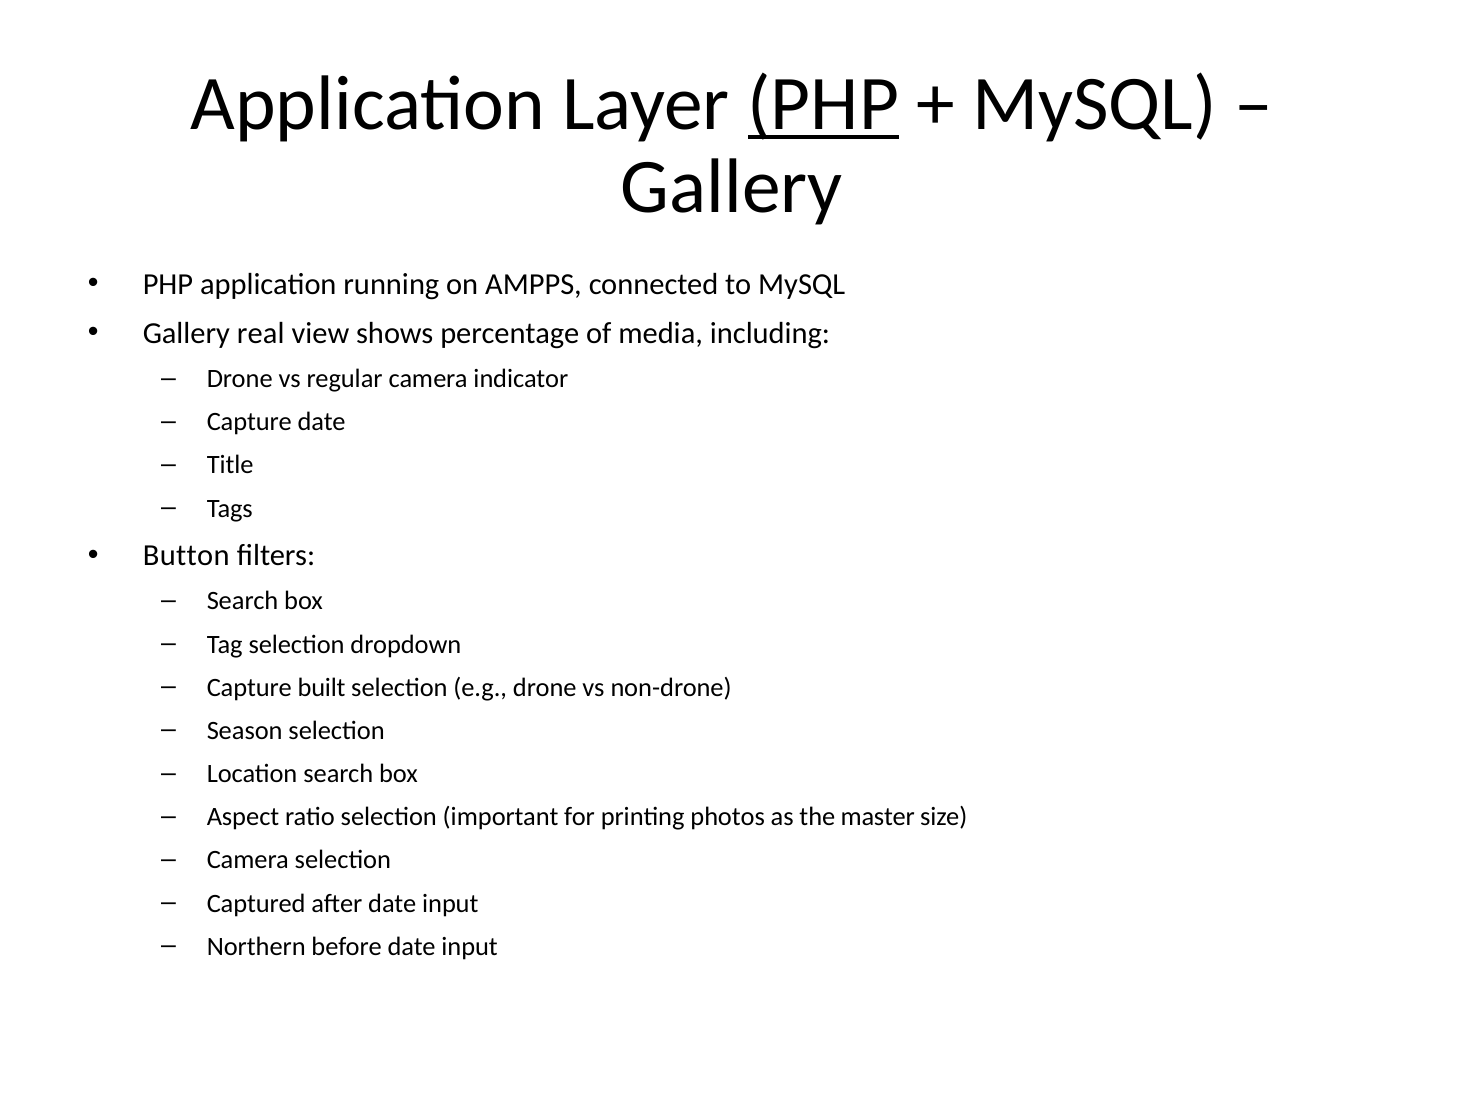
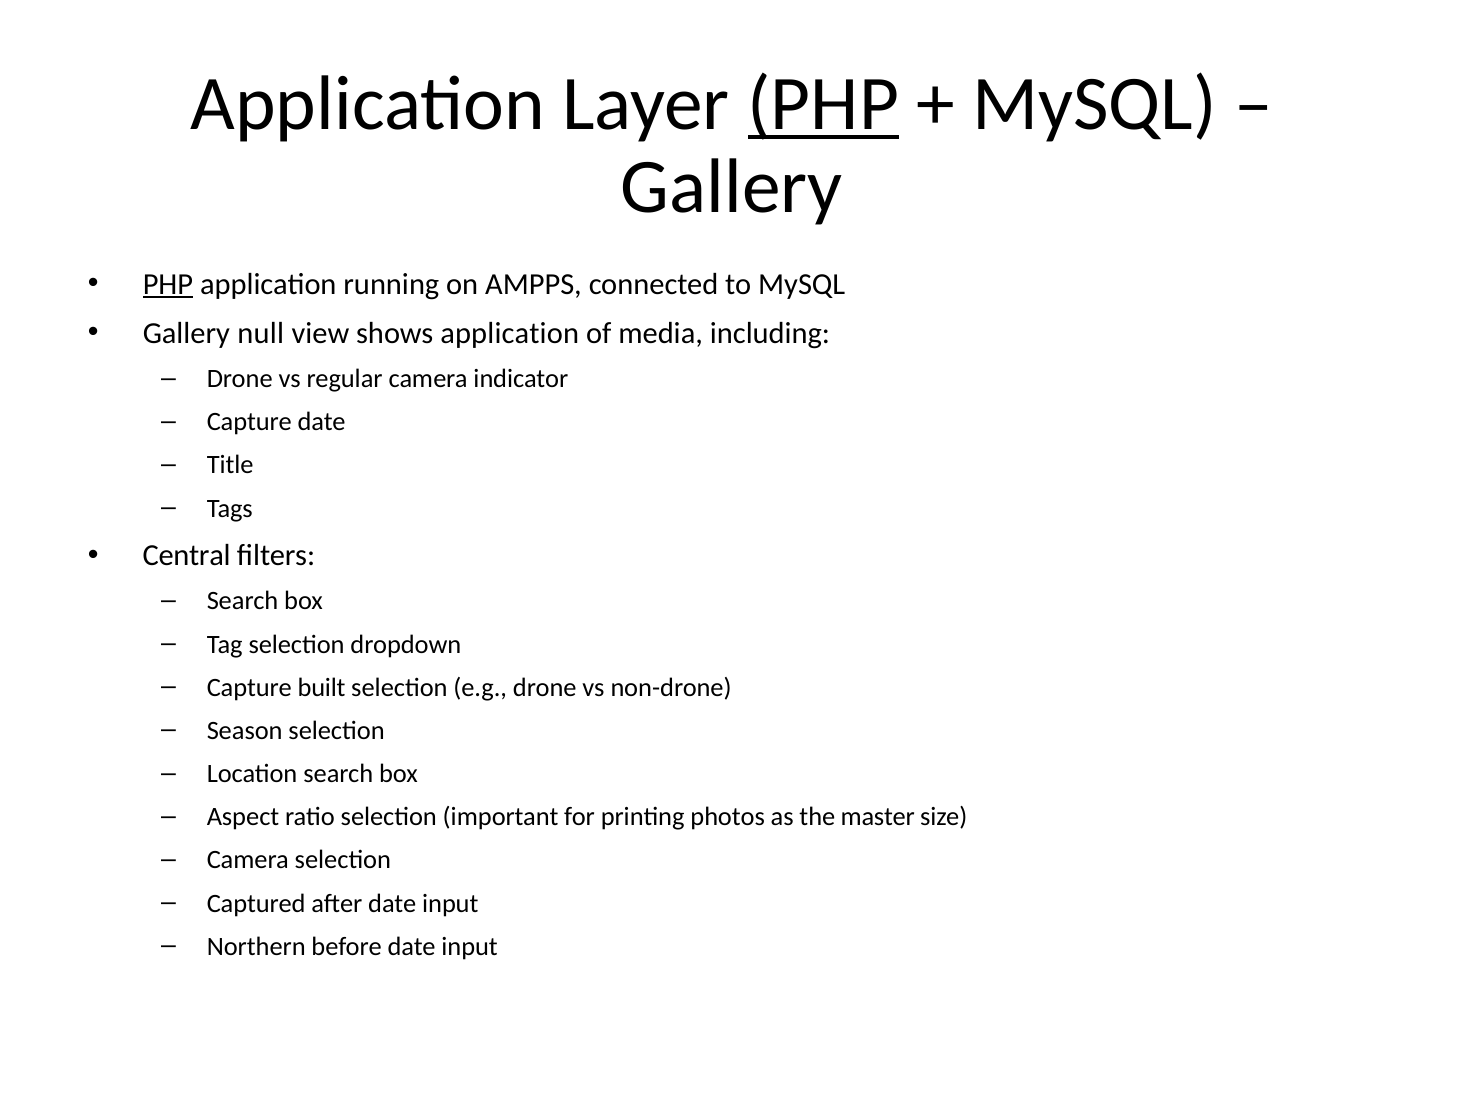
PHP at (168, 284) underline: none -> present
real: real -> null
shows percentage: percentage -> application
Button: Button -> Central
